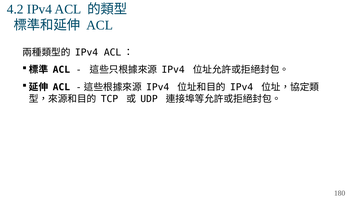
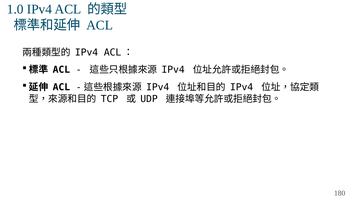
4.2: 4.2 -> 1.0
